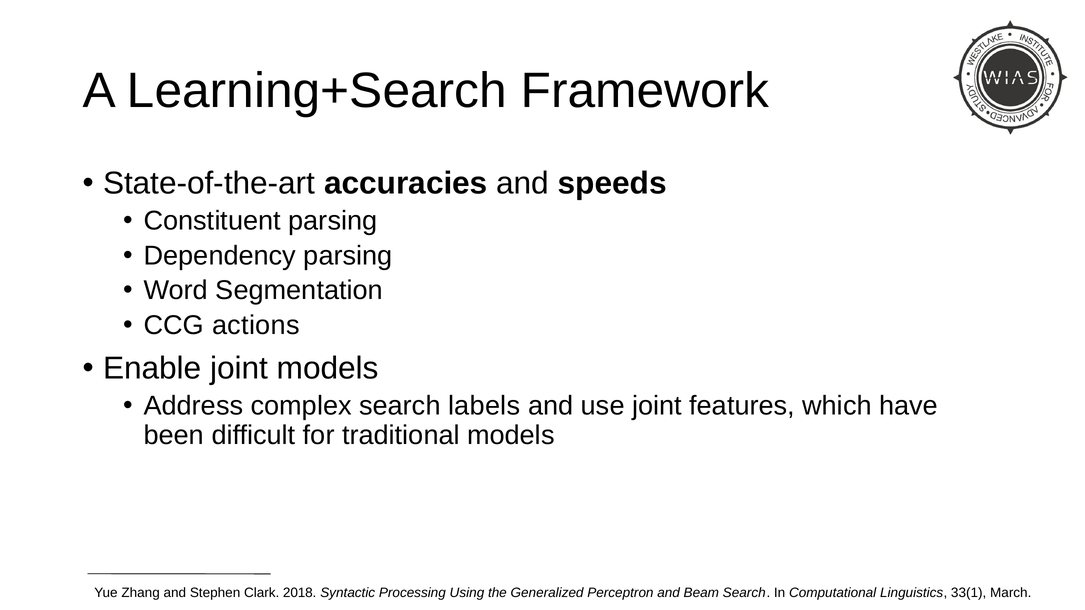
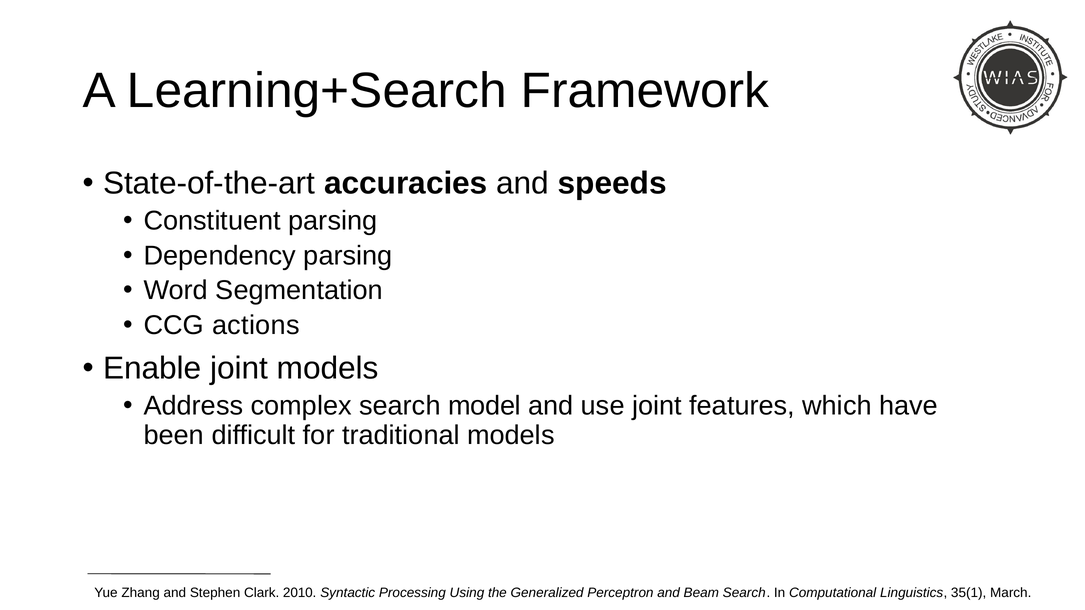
labels: labels -> model
2018: 2018 -> 2010
33(1: 33(1 -> 35(1
